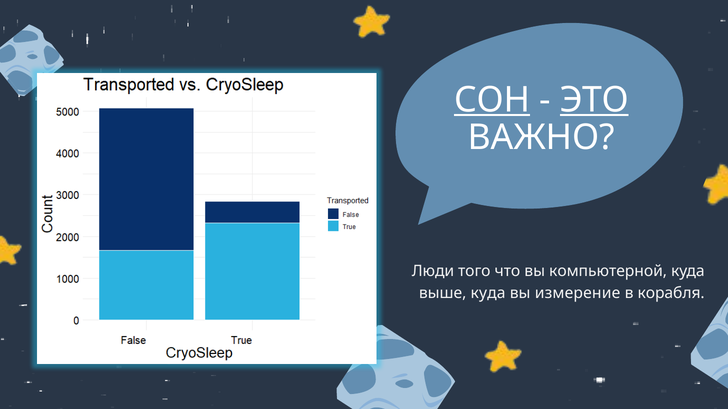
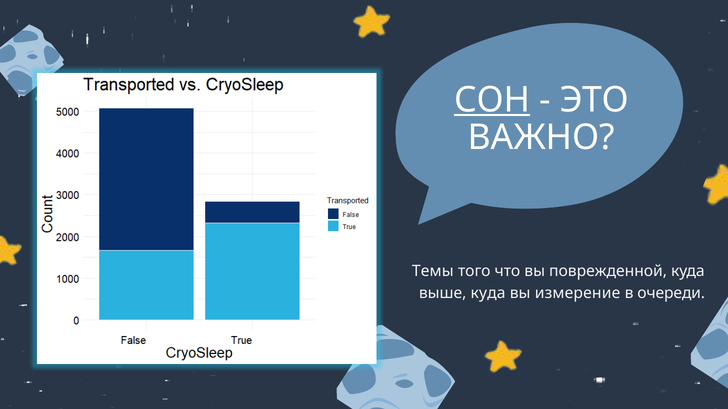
ЭТО underline: present -> none
Люди: Люди -> Темы
компьютерной: компьютерной -> поврежденной
корабля: корабля -> очереди
